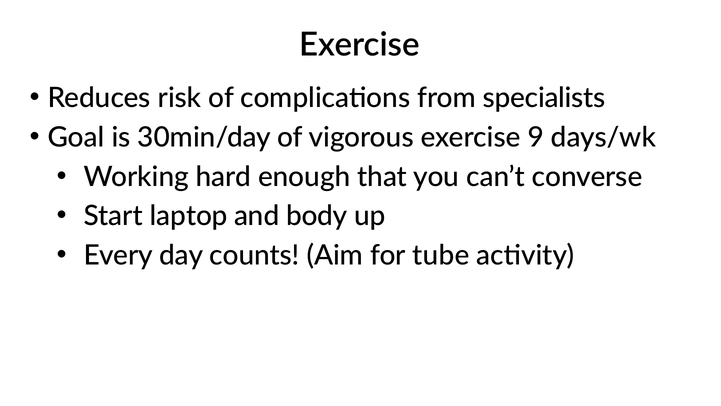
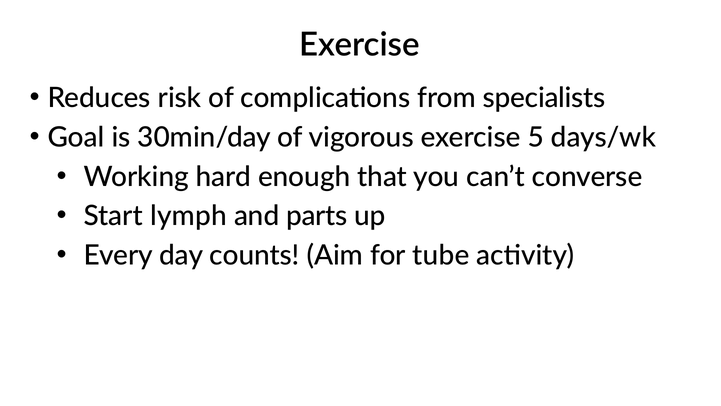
9: 9 -> 5
laptop: laptop -> lymph
body: body -> parts
